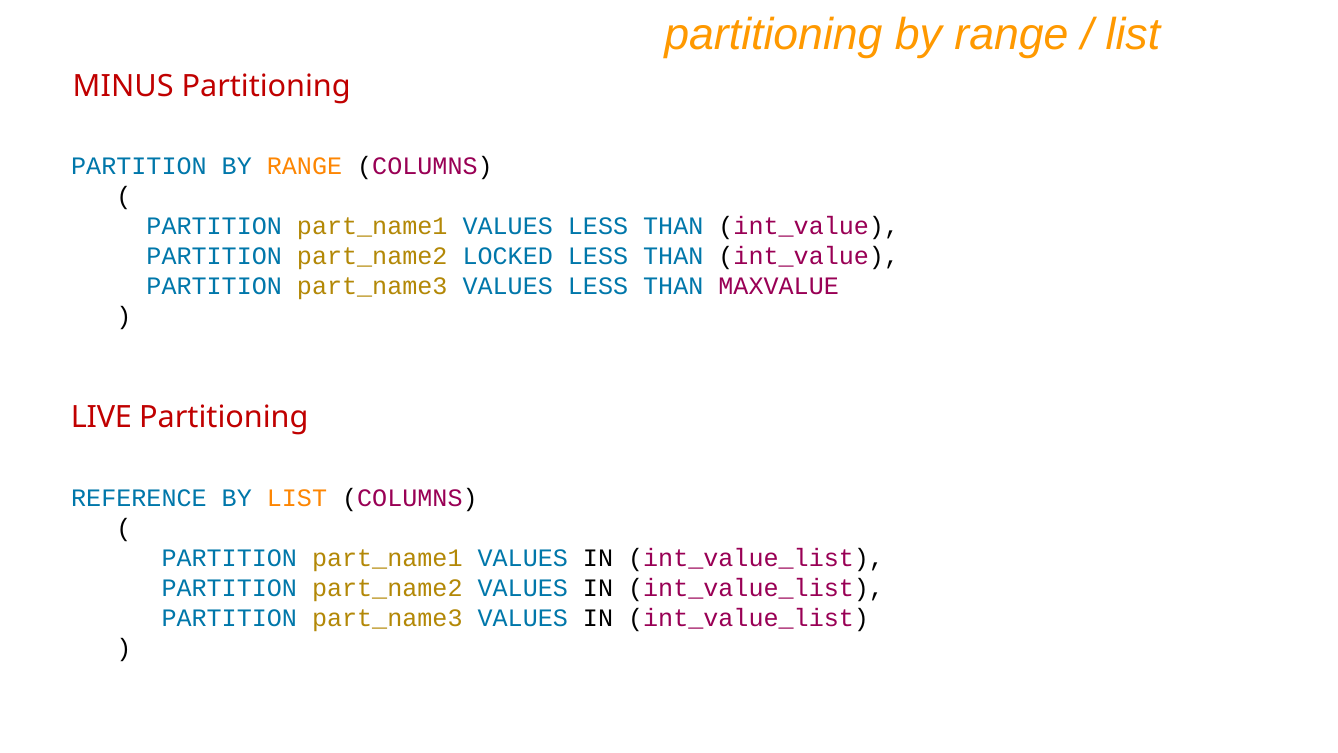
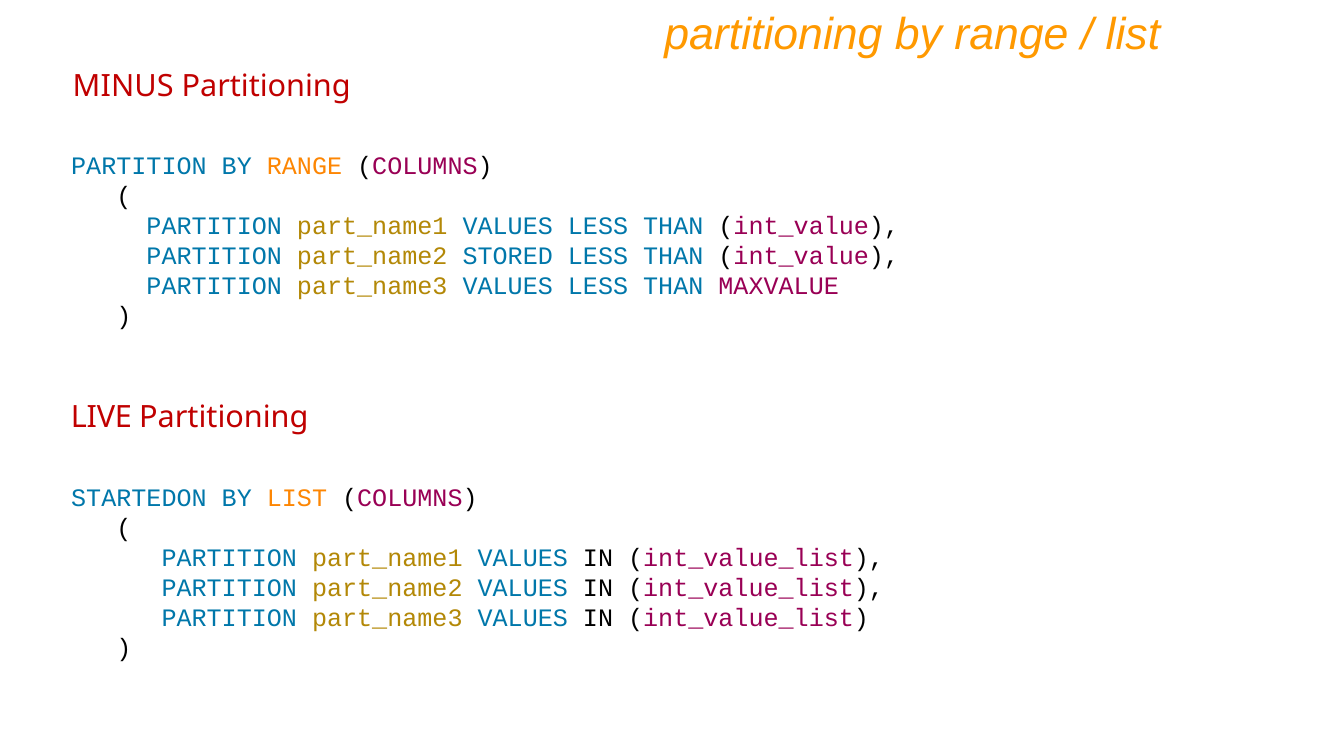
LOCKED: LOCKED -> STORED
REFERENCE: REFERENCE -> STARTEDON
